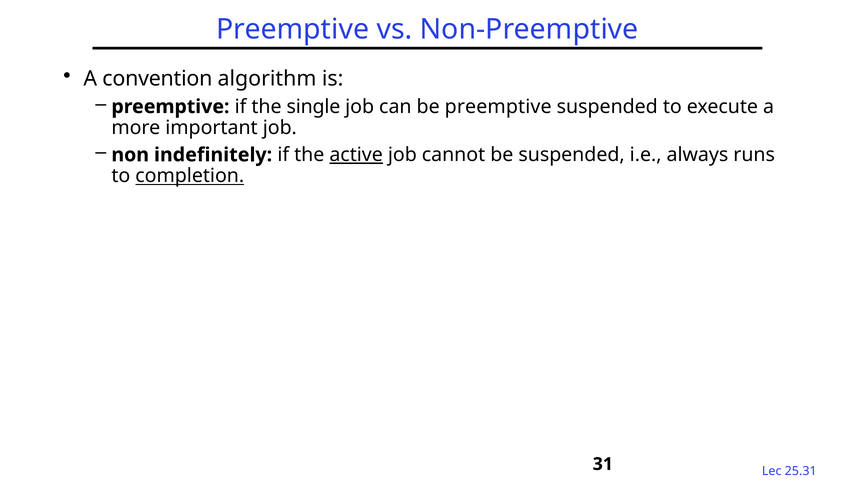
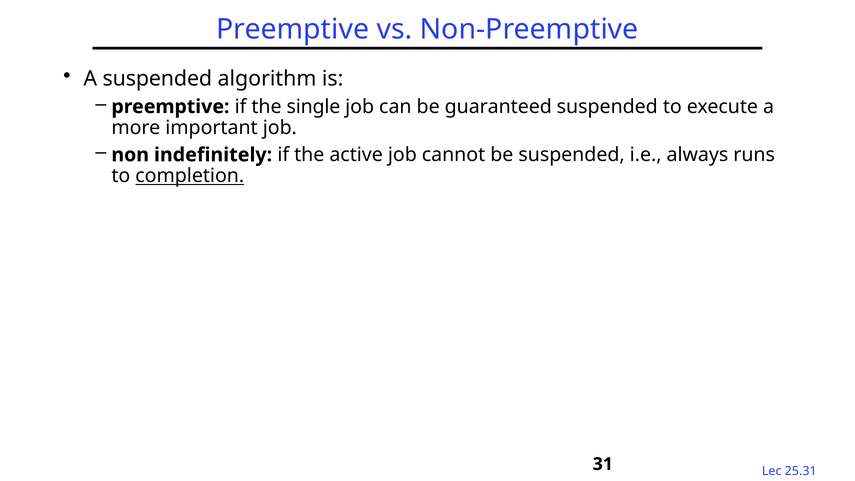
A convention: convention -> suspended
be preemptive: preemptive -> guaranteed
active underline: present -> none
